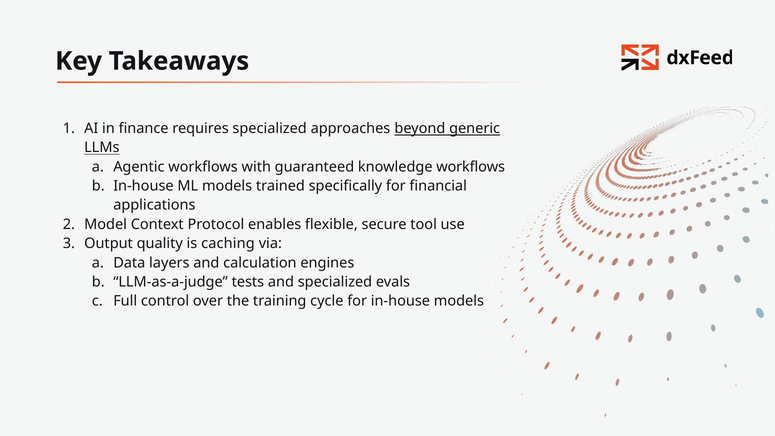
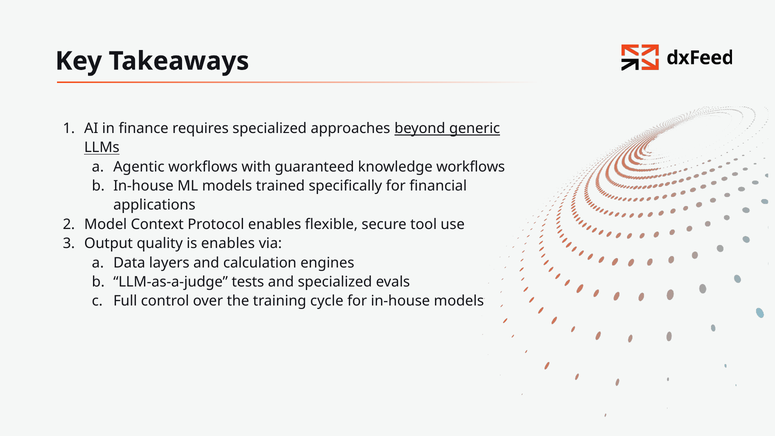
is caching: caching -> enables
